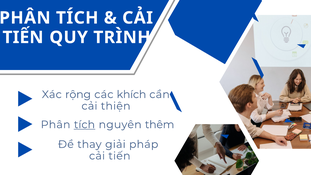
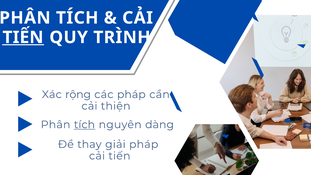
TIẾN at (23, 37) underline: none -> present
các khích: khích -> pháp
thêm: thêm -> dàng
